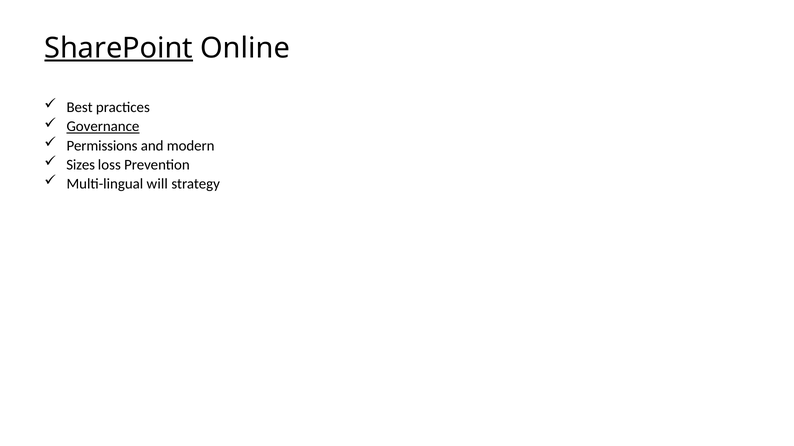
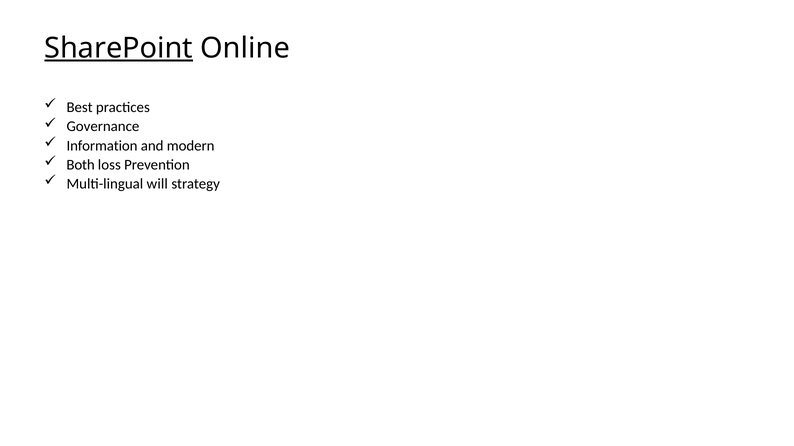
Governance underline: present -> none
Permissions: Permissions -> Information
Sizes: Sizes -> Both
